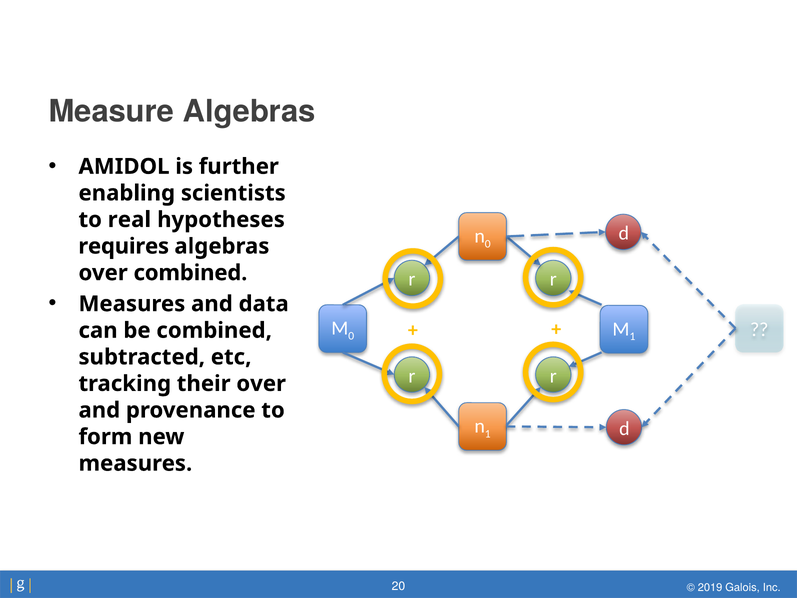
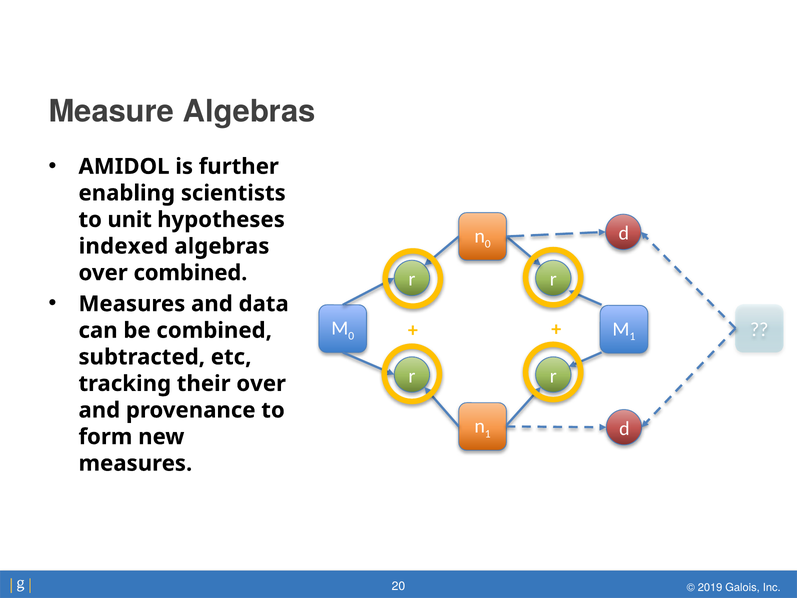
real: real -> unit
requires: requires -> indexed
